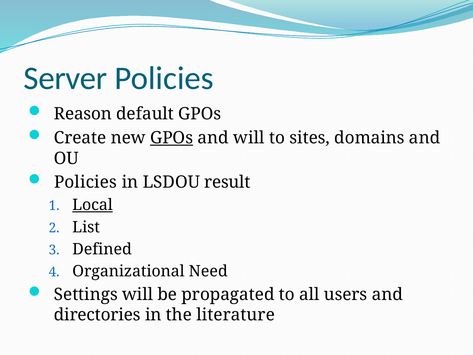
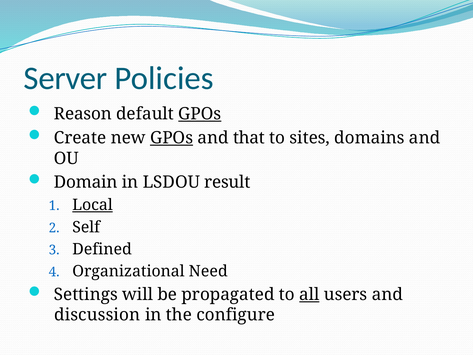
GPOs at (200, 114) underline: none -> present
and will: will -> that
Policies at (86, 182): Policies -> Domain
List: List -> Self
all underline: none -> present
directories: directories -> discussion
literature: literature -> configure
